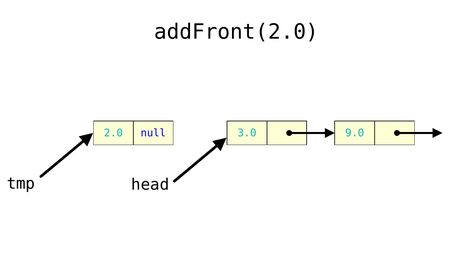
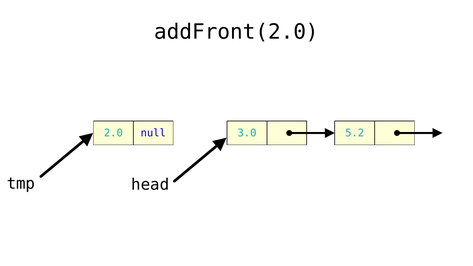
9.0: 9.0 -> 5.2
